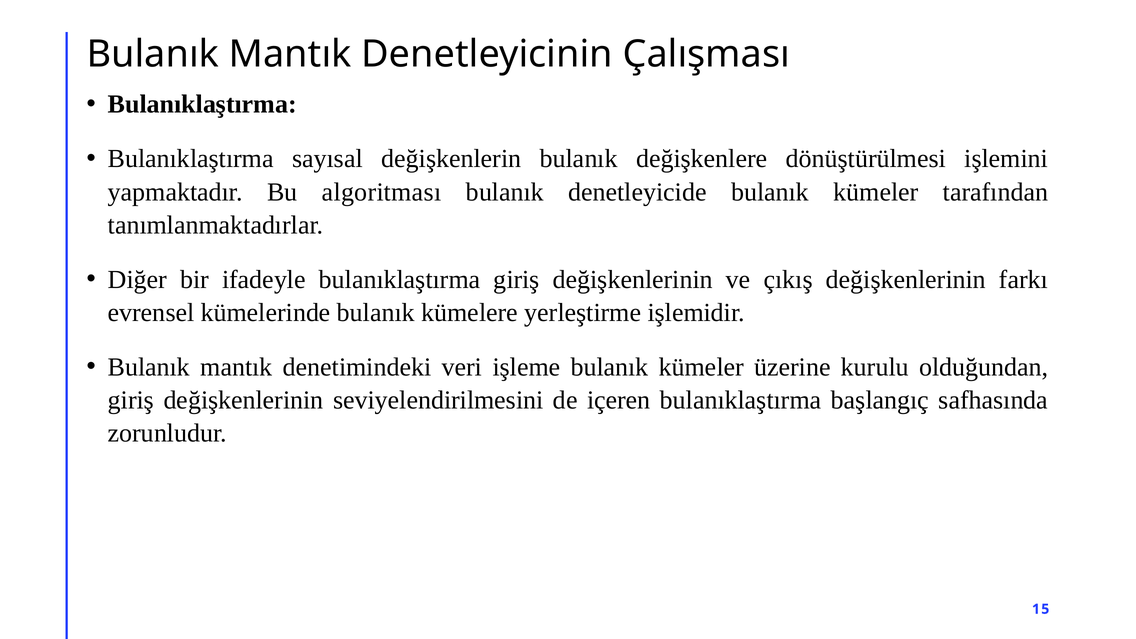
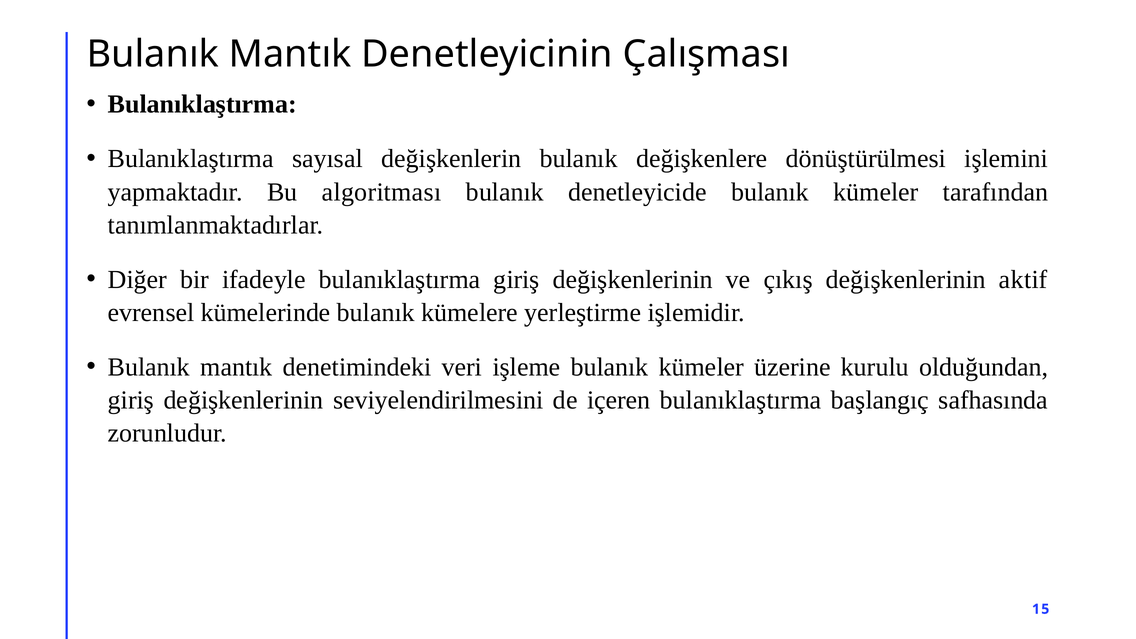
farkı: farkı -> aktif
